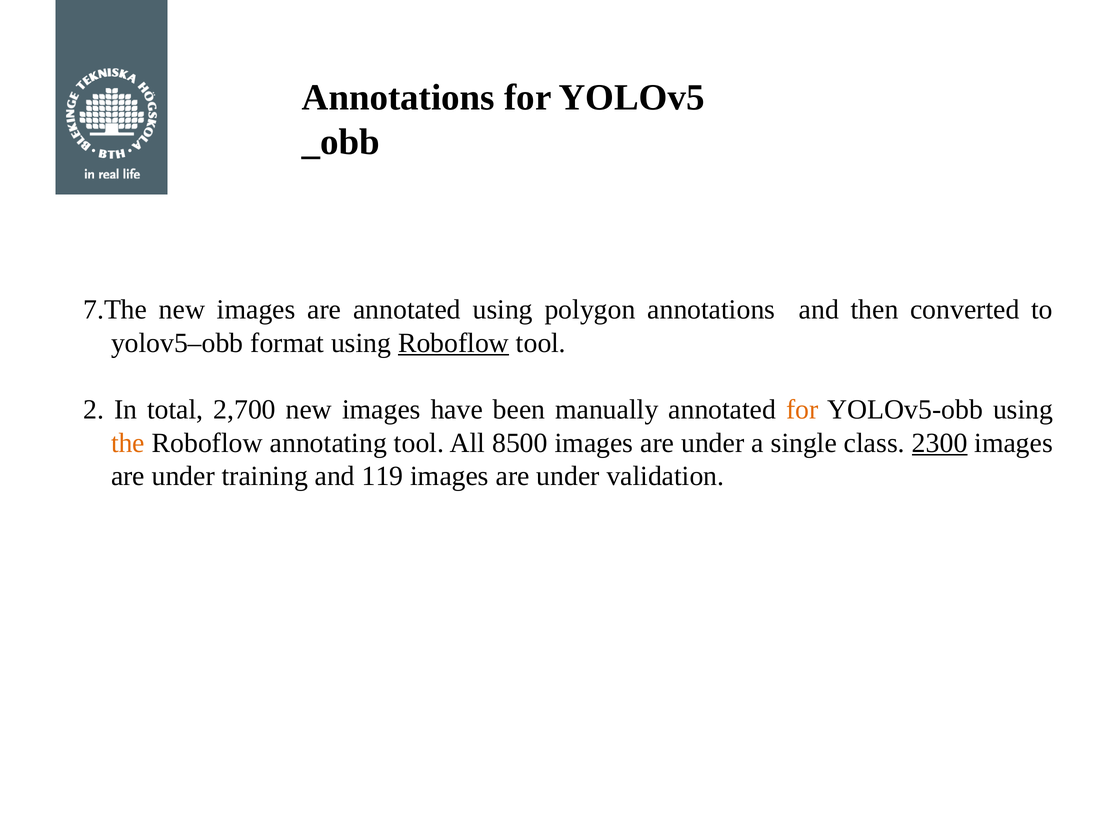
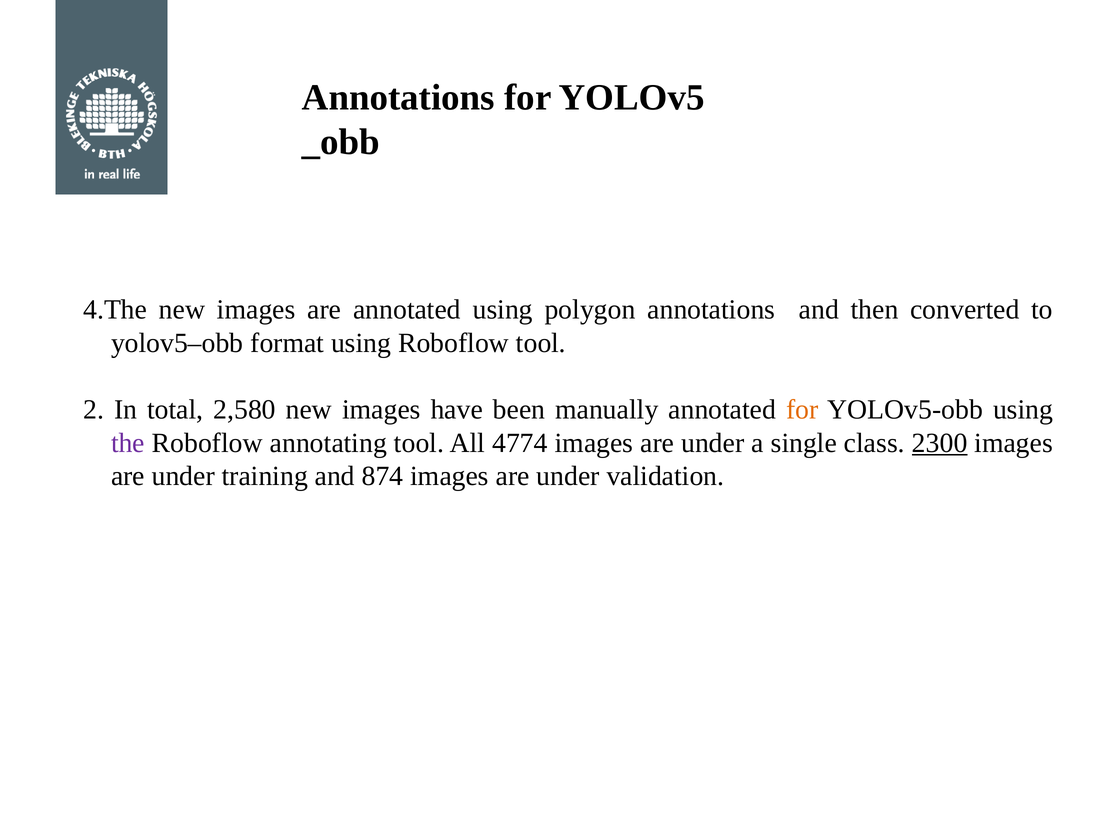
7.The: 7.The -> 4.The
Roboflow at (454, 343) underline: present -> none
2,700: 2,700 -> 2,580
the colour: orange -> purple
8500: 8500 -> 4774
119: 119 -> 874
